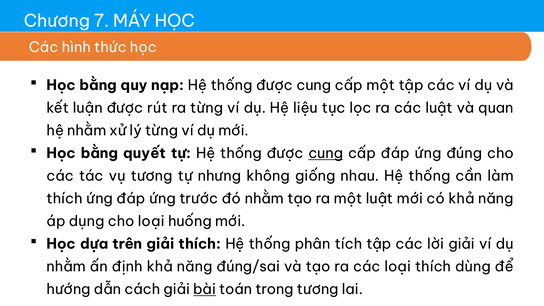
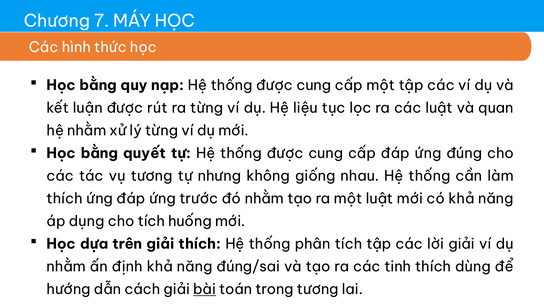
cung at (326, 153) underline: present -> none
cho loại: loại -> tích
các loại: loại -> tinh
